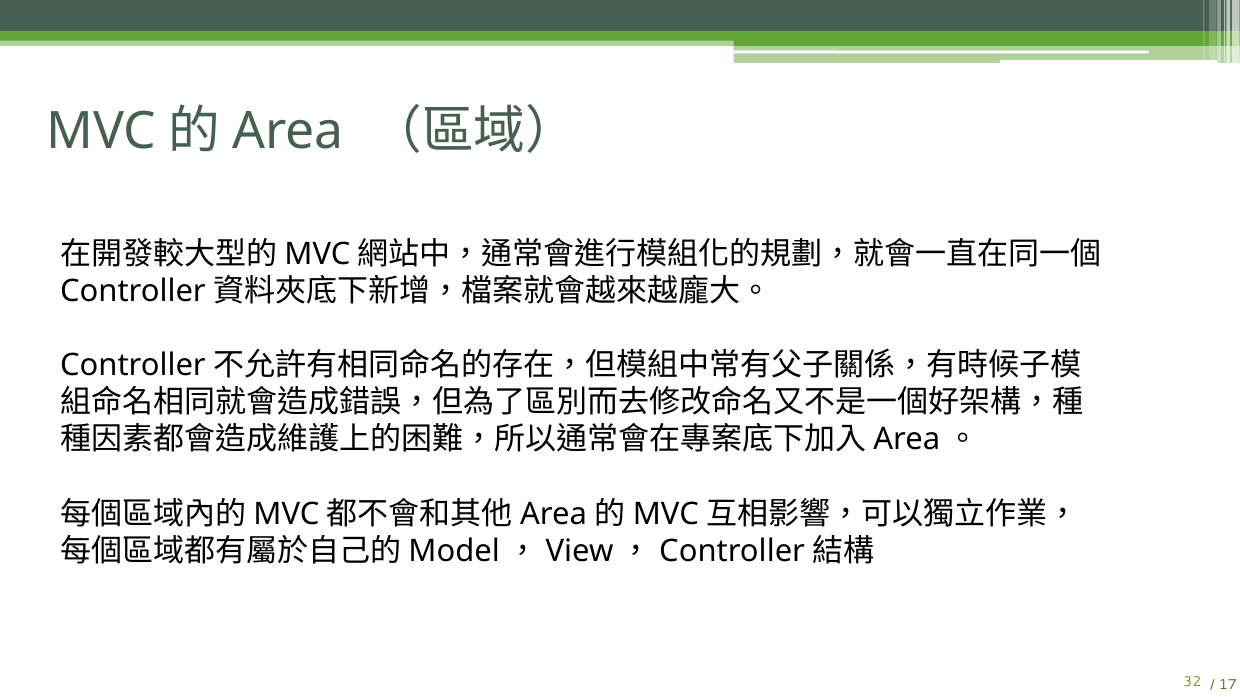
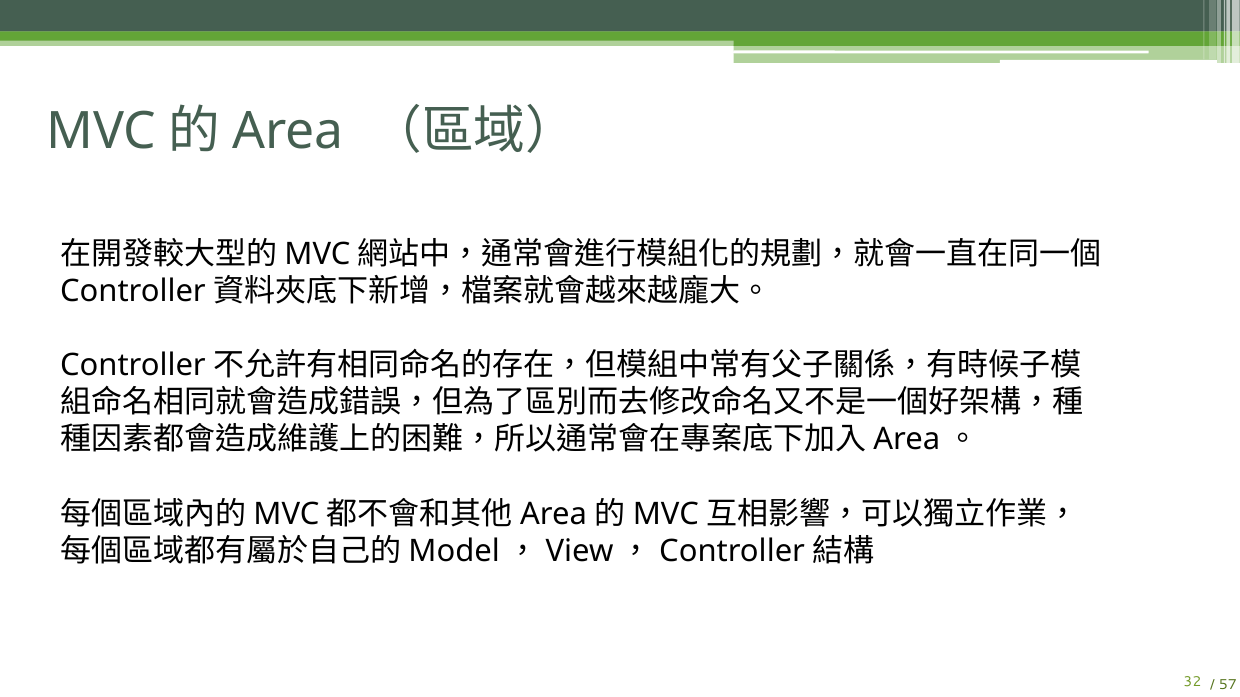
17: 17 -> 57
